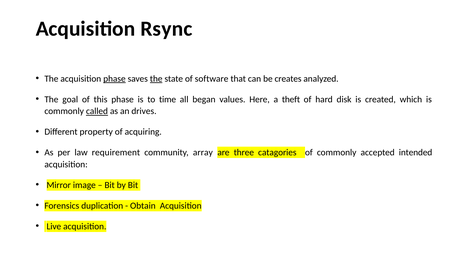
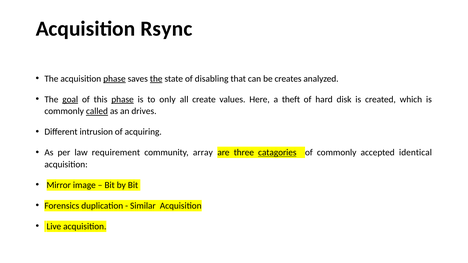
software: software -> disabling
goal underline: none -> present
phase at (123, 99) underline: none -> present
time: time -> only
began: began -> create
property: property -> intrusion
catagories underline: none -> present
intended: intended -> identical
Obtain: Obtain -> Similar
